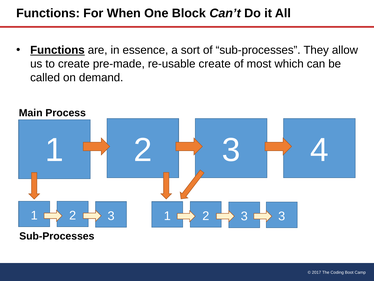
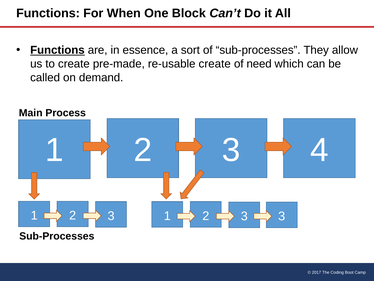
most: most -> need
